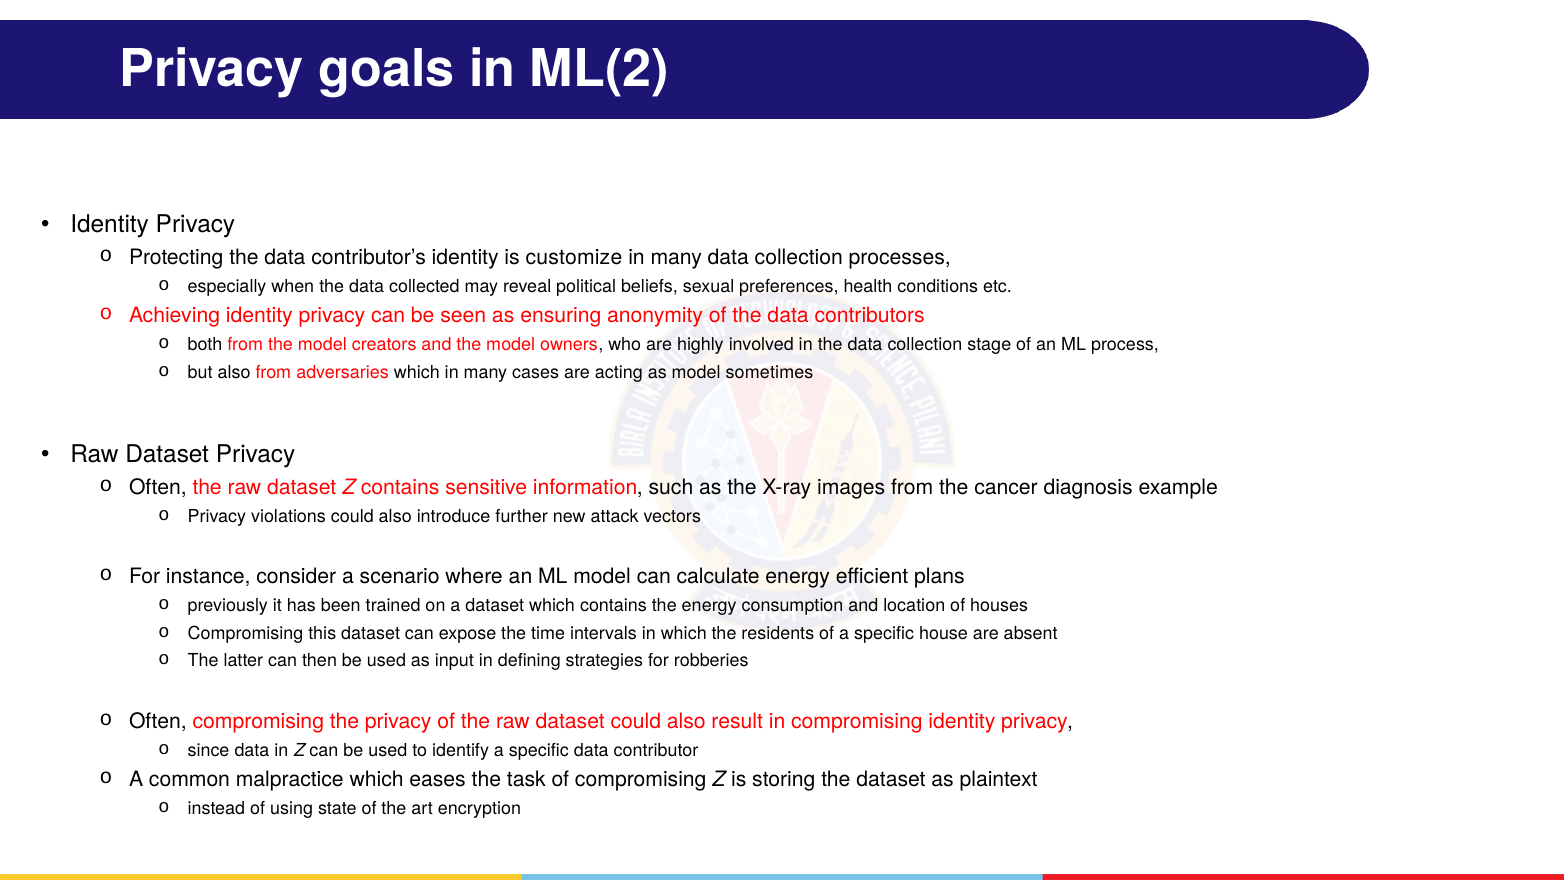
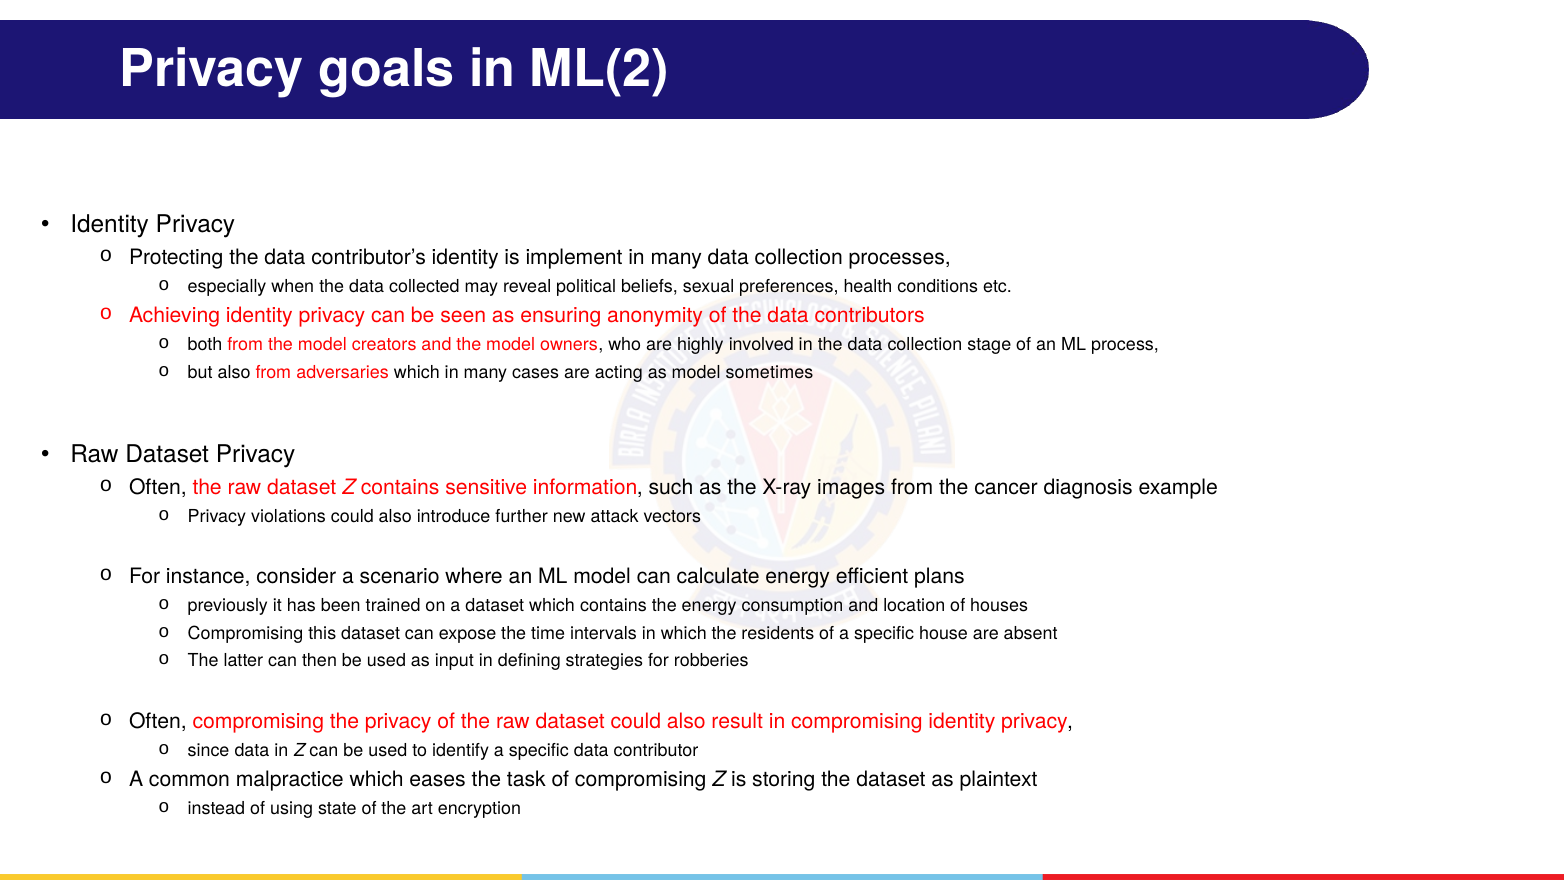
customize: customize -> implement
